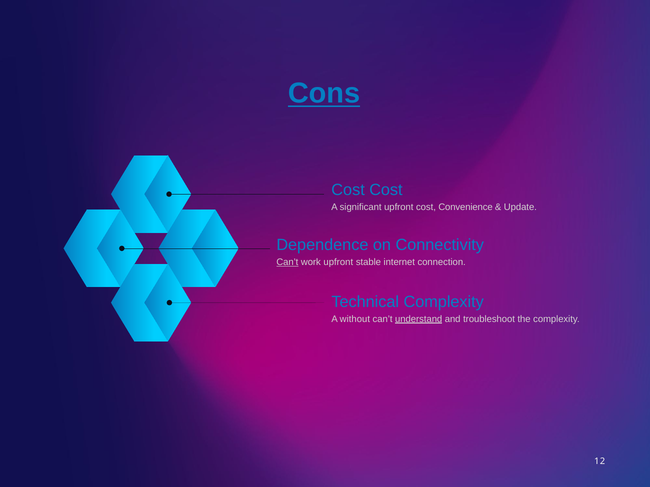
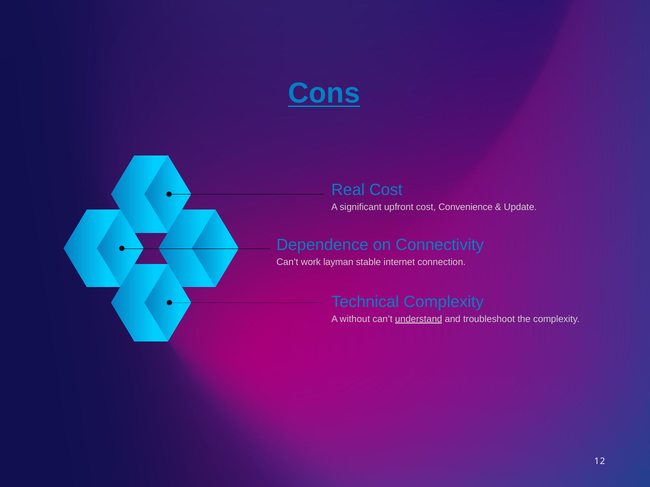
Cost at (348, 190): Cost -> Real
Can’t at (287, 262) underline: present -> none
work upfront: upfront -> layman
